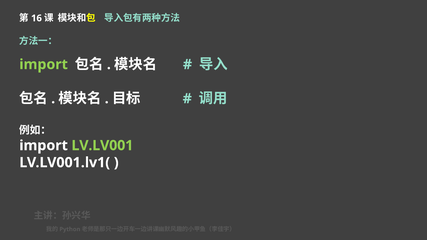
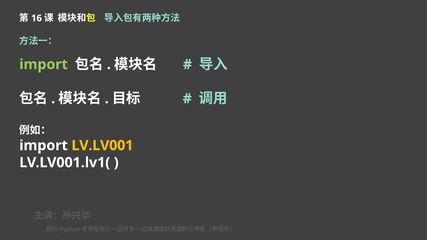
LV.LV001 colour: light green -> yellow
